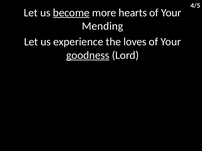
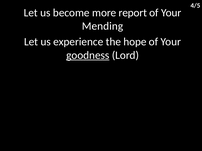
become underline: present -> none
hearts: hearts -> report
loves: loves -> hope
